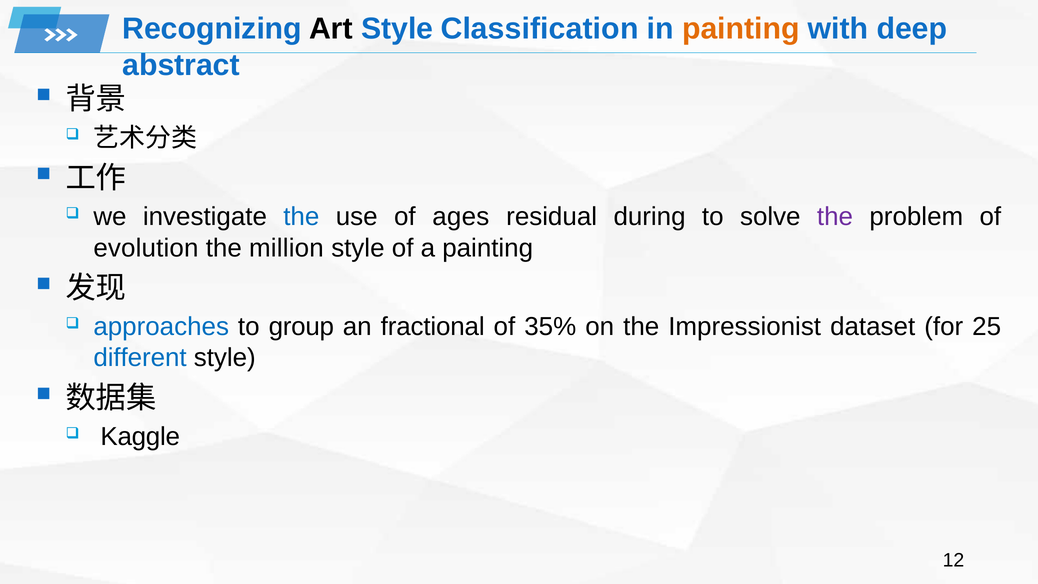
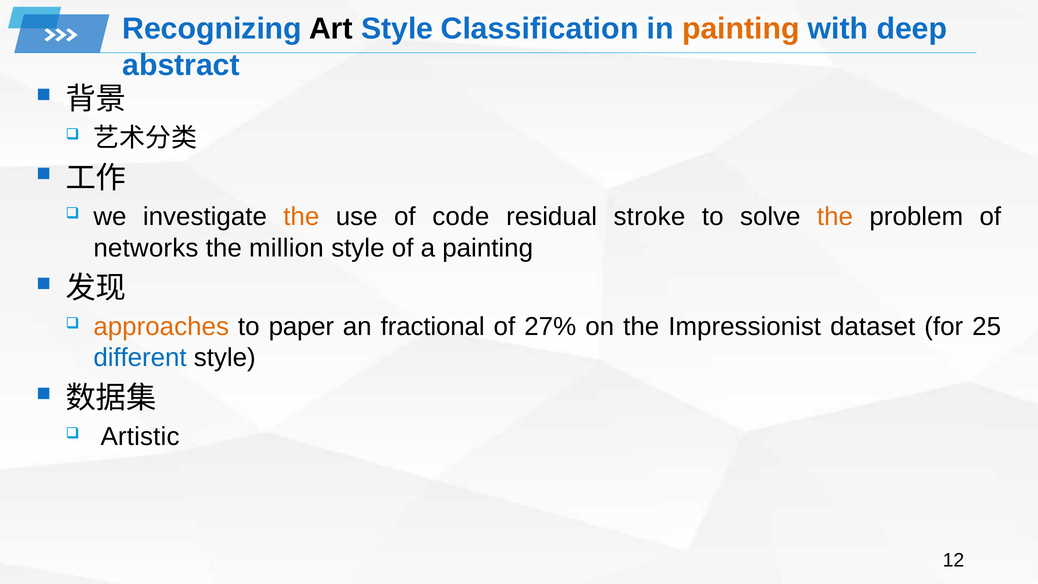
the at (301, 217) colour: blue -> orange
ages: ages -> code
during: during -> stroke
the at (835, 217) colour: purple -> orange
evolution: evolution -> networks
approaches colour: blue -> orange
group: group -> paper
35%: 35% -> 27%
Kaggle: Kaggle -> Artistic
